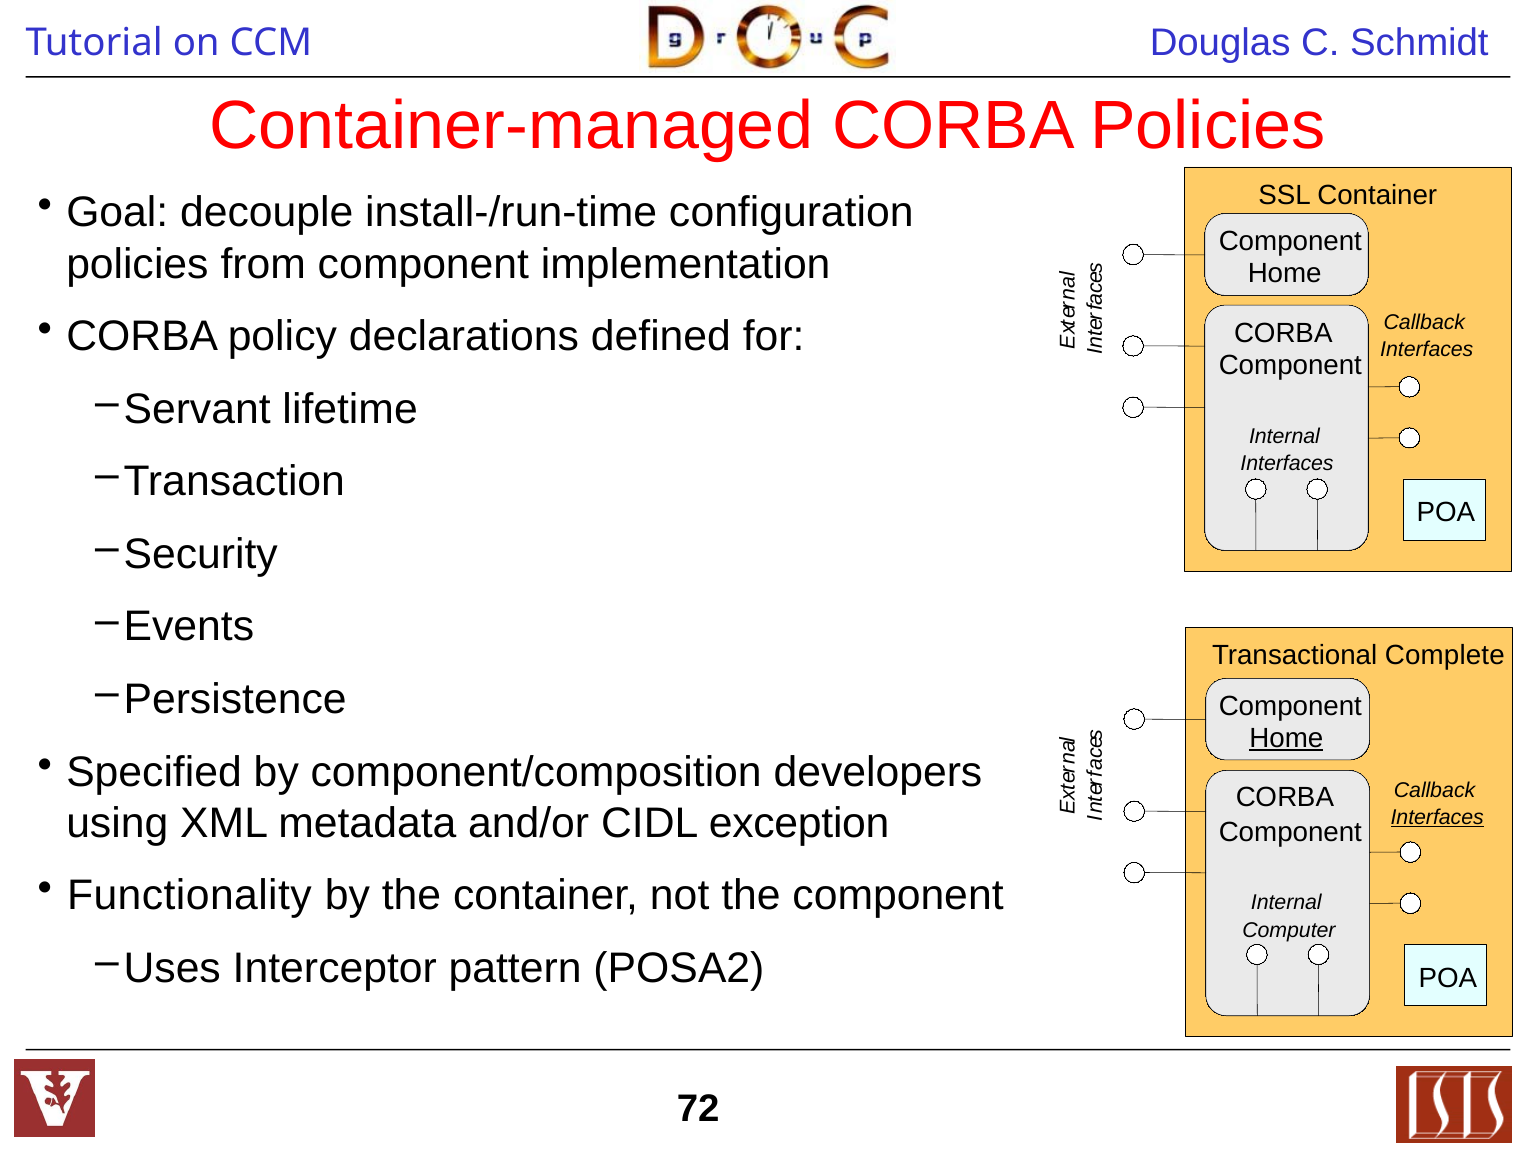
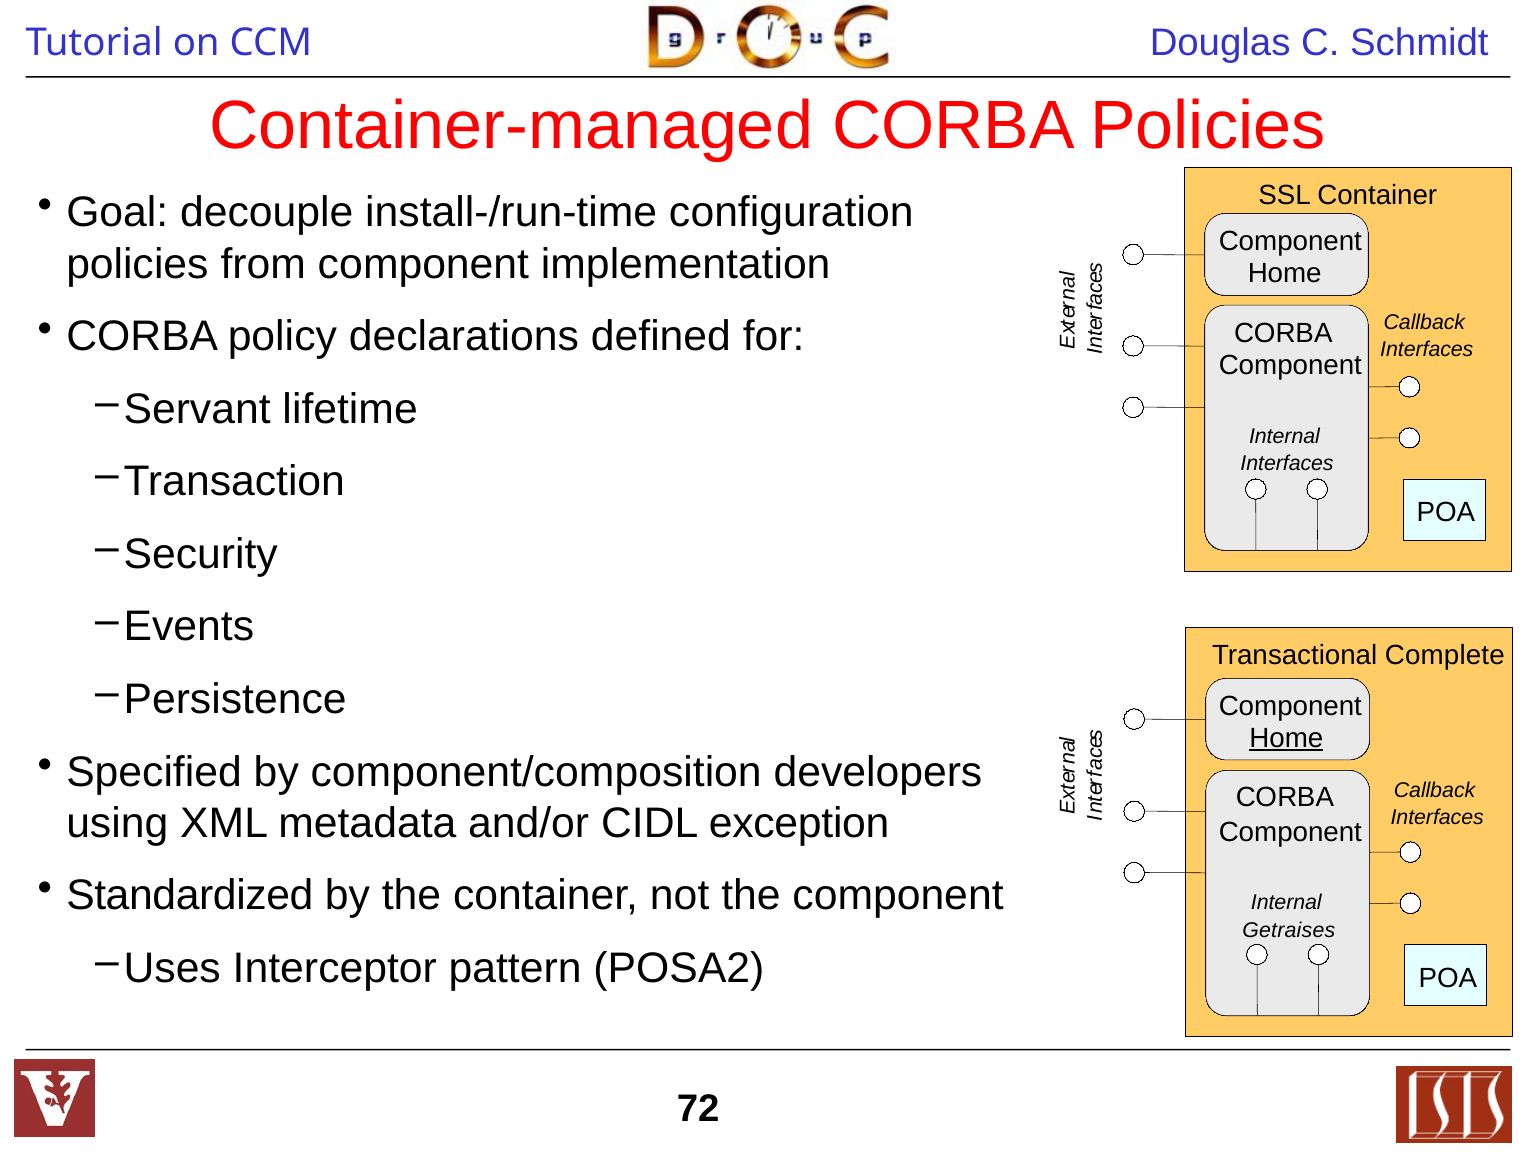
Interfaces at (1437, 817) underline: present -> none
Functionality: Functionality -> Standardized
Computer: Computer -> Getraises
